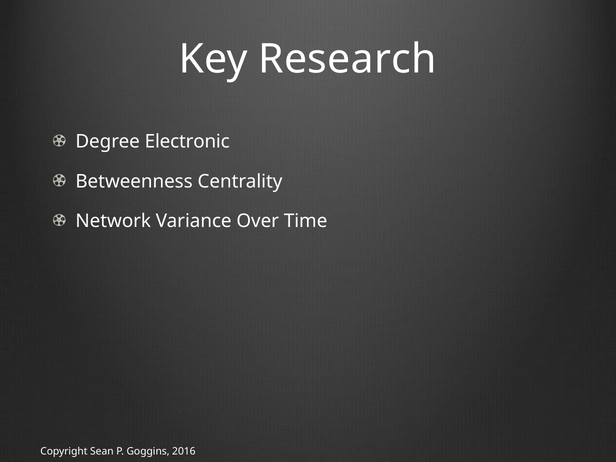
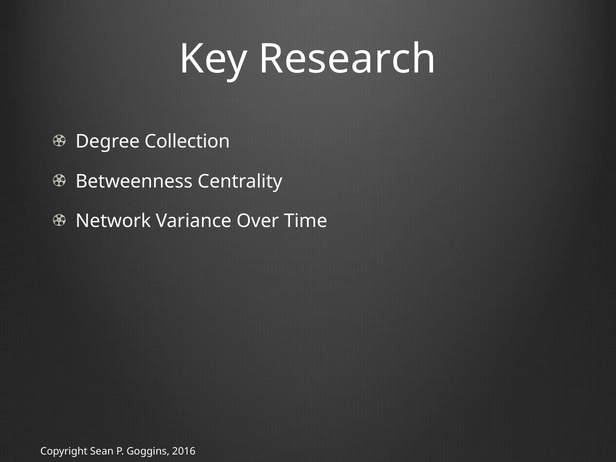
Electronic: Electronic -> Collection
